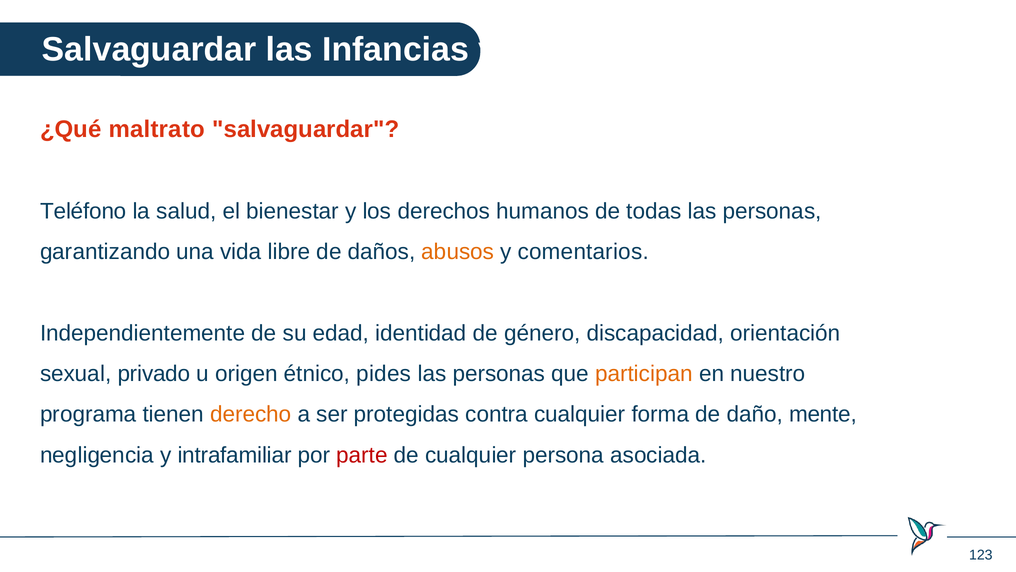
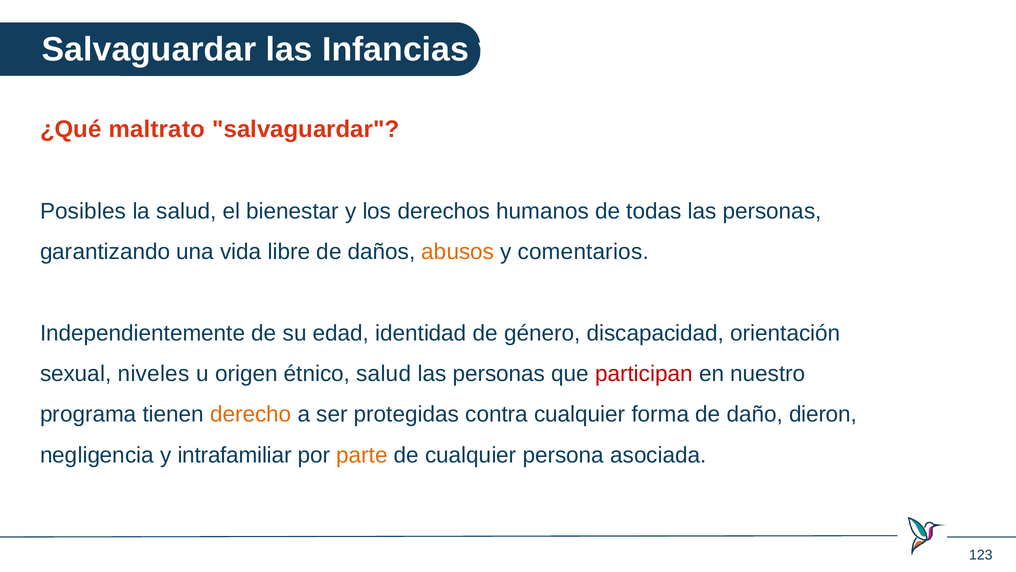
Teléfono: Teléfono -> Posibles
privado: privado -> niveles
étnico pides: pides -> salud
participan colour: orange -> red
mente: mente -> dieron
parte colour: red -> orange
